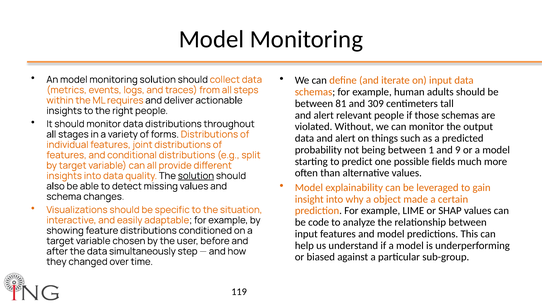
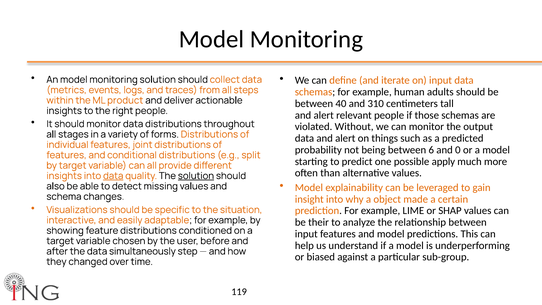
requires: requires -> product
81: 81 -> 40
309: 309 -> 310
1: 1 -> 6
9: 9 -> 0
fields: fields -> apply
data at (113, 176) underline: none -> present
code: code -> their
